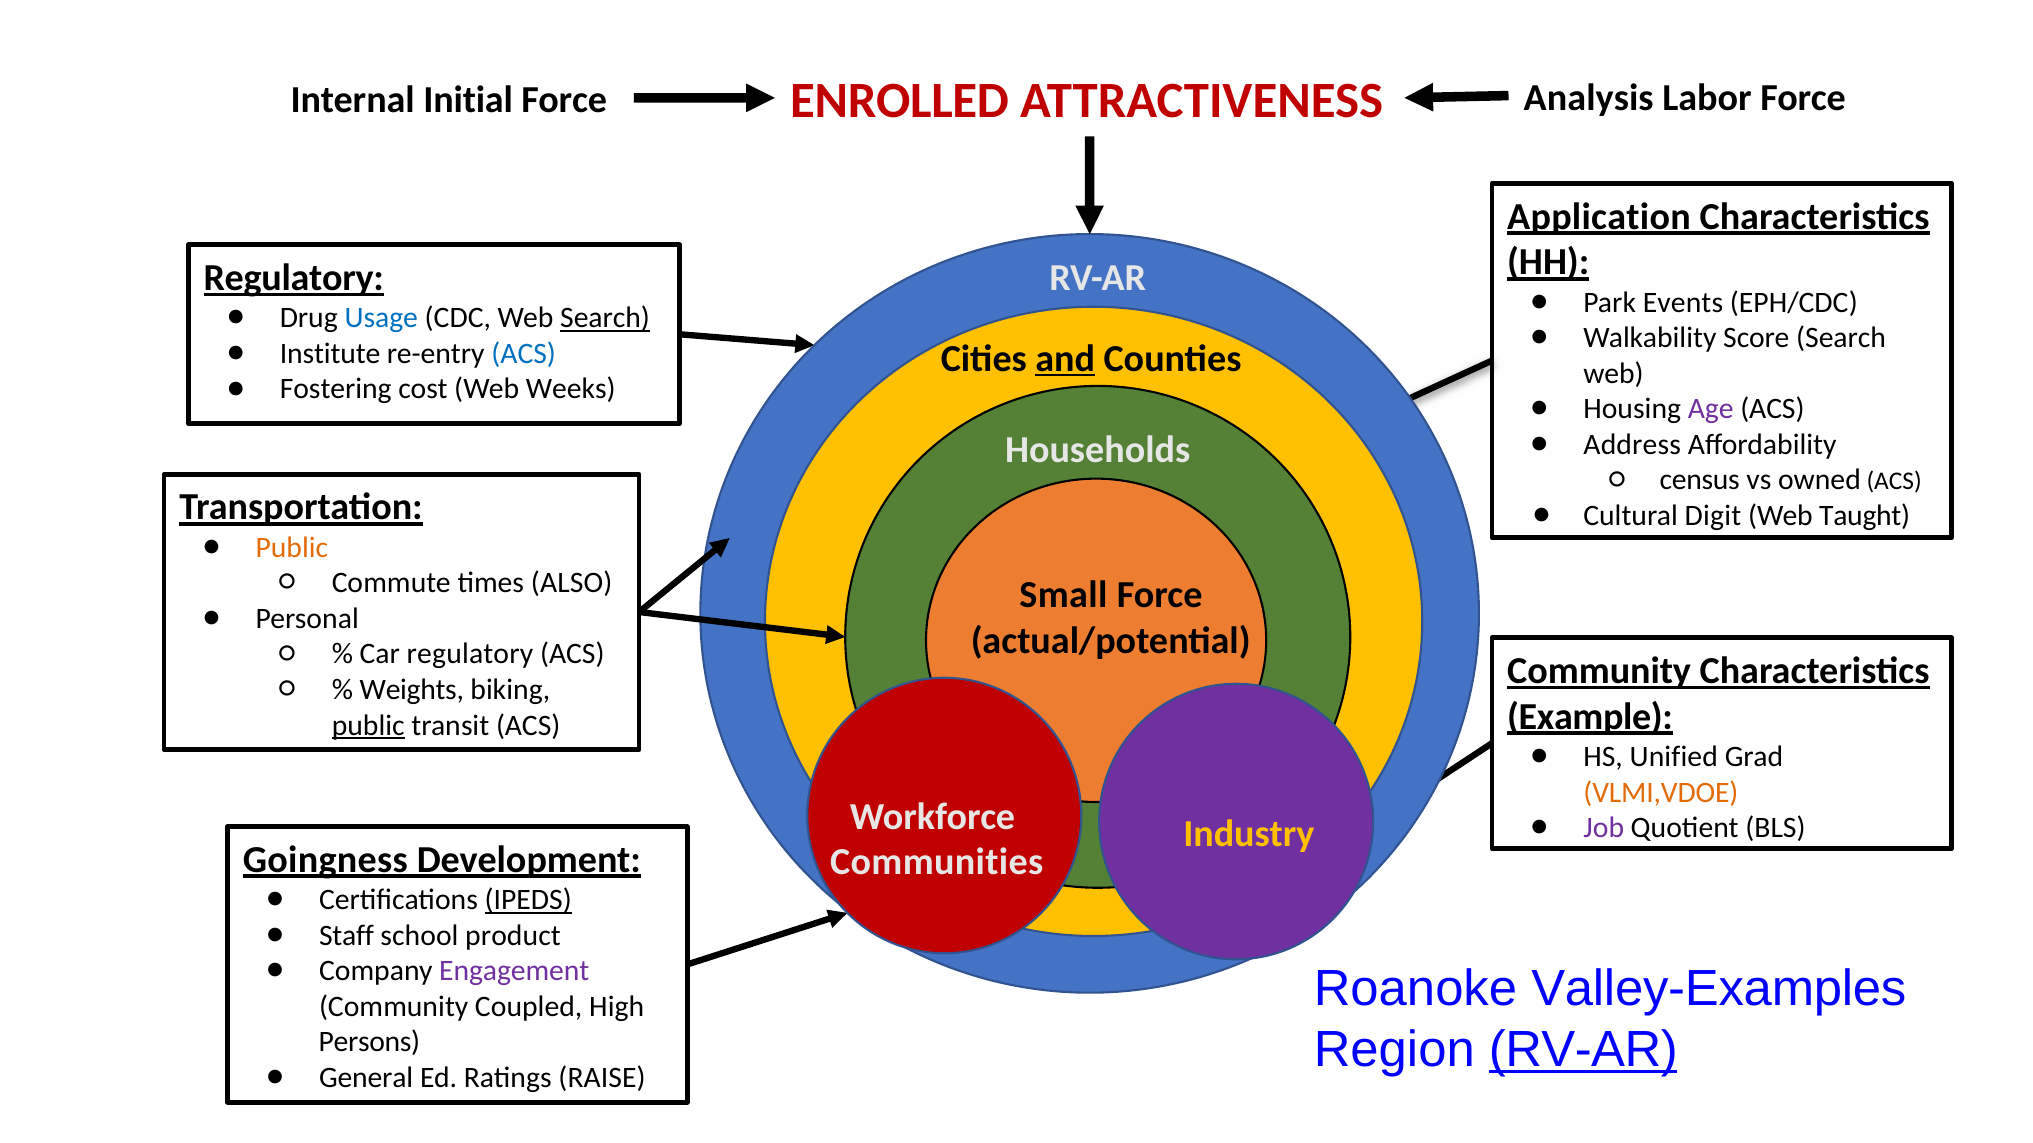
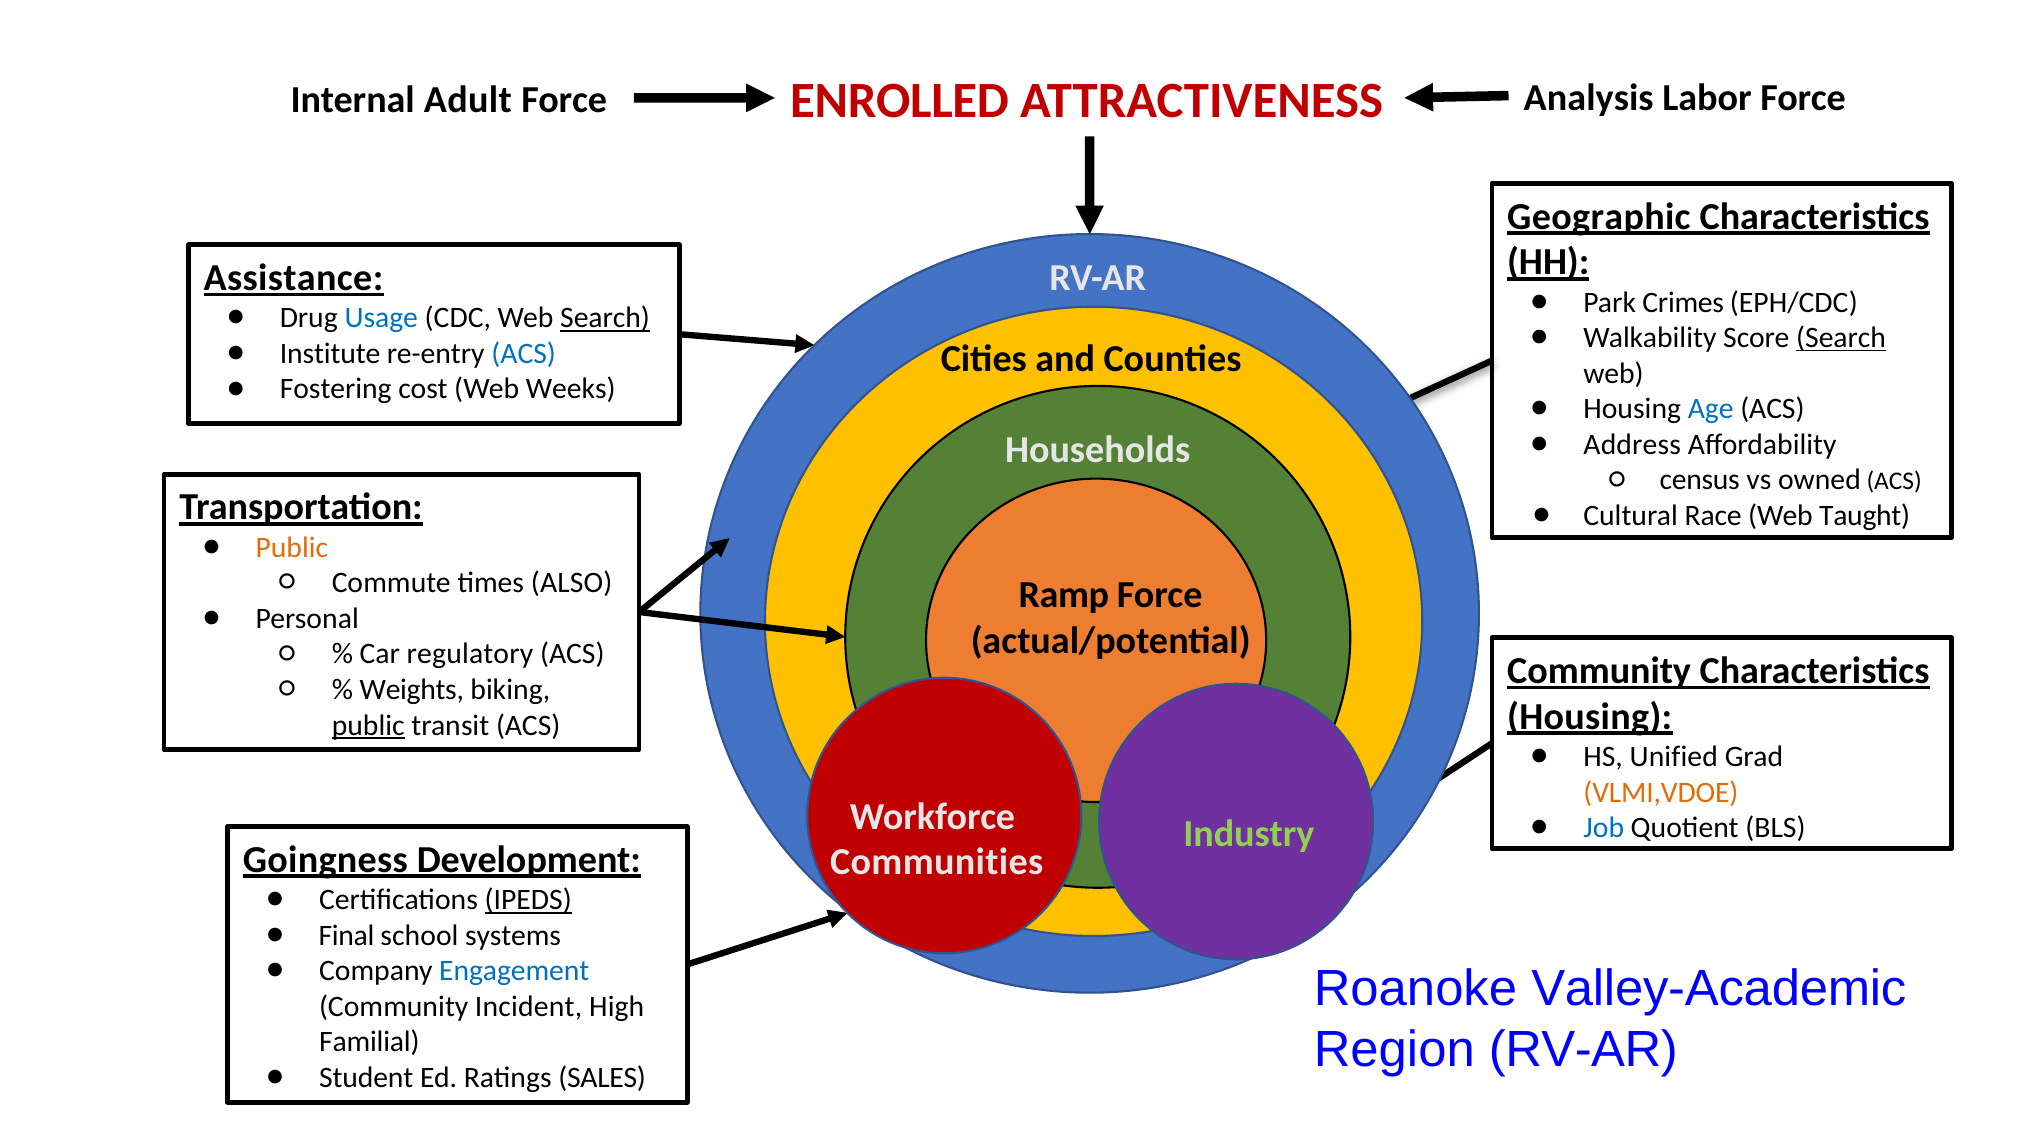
Initial: Initial -> Adult
Application: Application -> Geographic
Regulatory at (294, 278): Regulatory -> Assistance
Events: Events -> Crimes
Search at (1841, 338) underline: none -> present
and underline: present -> none
Age colour: purple -> blue
Digit: Digit -> Race
Small: Small -> Ramp
Example at (1590, 717): Example -> Housing
Job colour: purple -> blue
Industry colour: yellow -> light green
Staff: Staff -> Final
product: product -> systems
Engagement colour: purple -> blue
Valley-Examples: Valley-Examples -> Valley-Academic
Coupled: Coupled -> Incident
RV-AR at (1583, 1051) underline: present -> none
Persons: Persons -> Familial
General: General -> Student
RAISE: RAISE -> SALES
